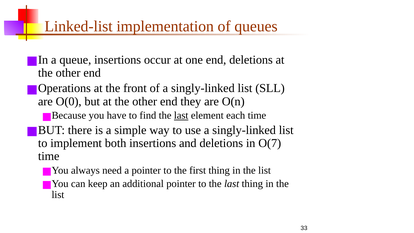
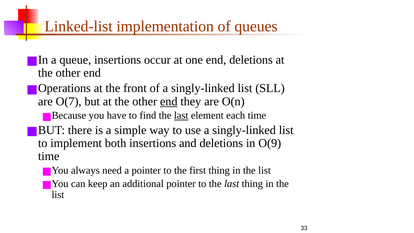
O(0: O(0 -> O(7
end at (169, 101) underline: none -> present
O(7: O(7 -> O(9
